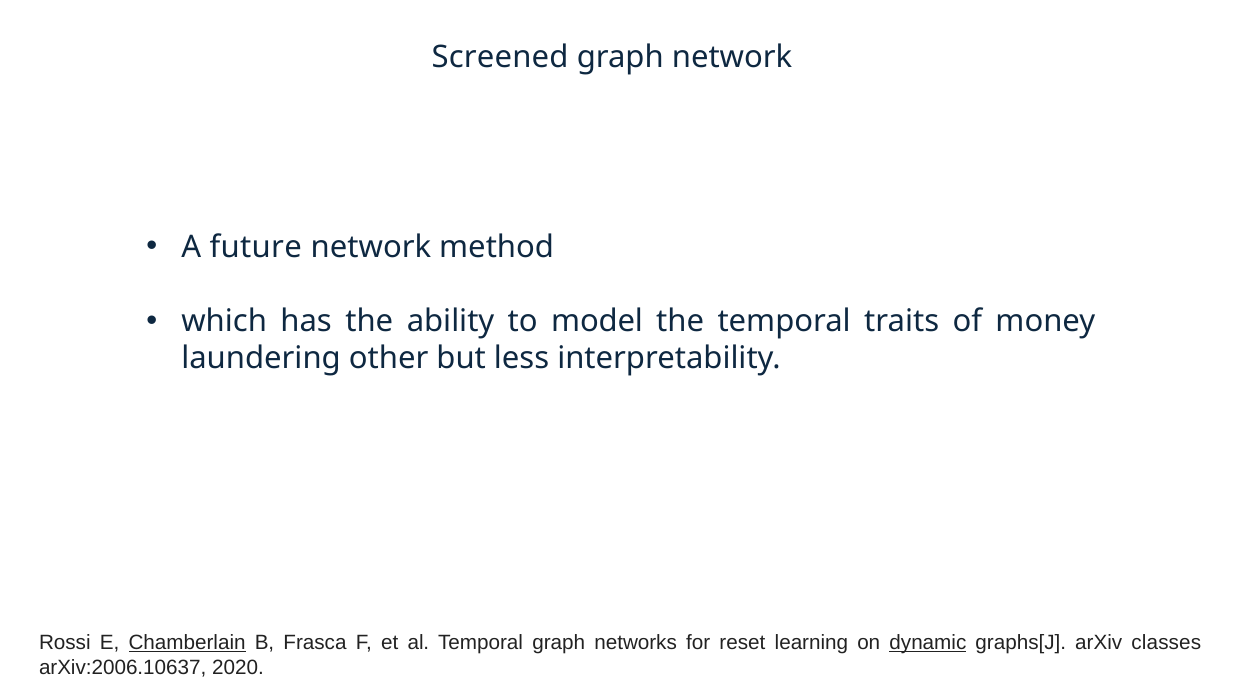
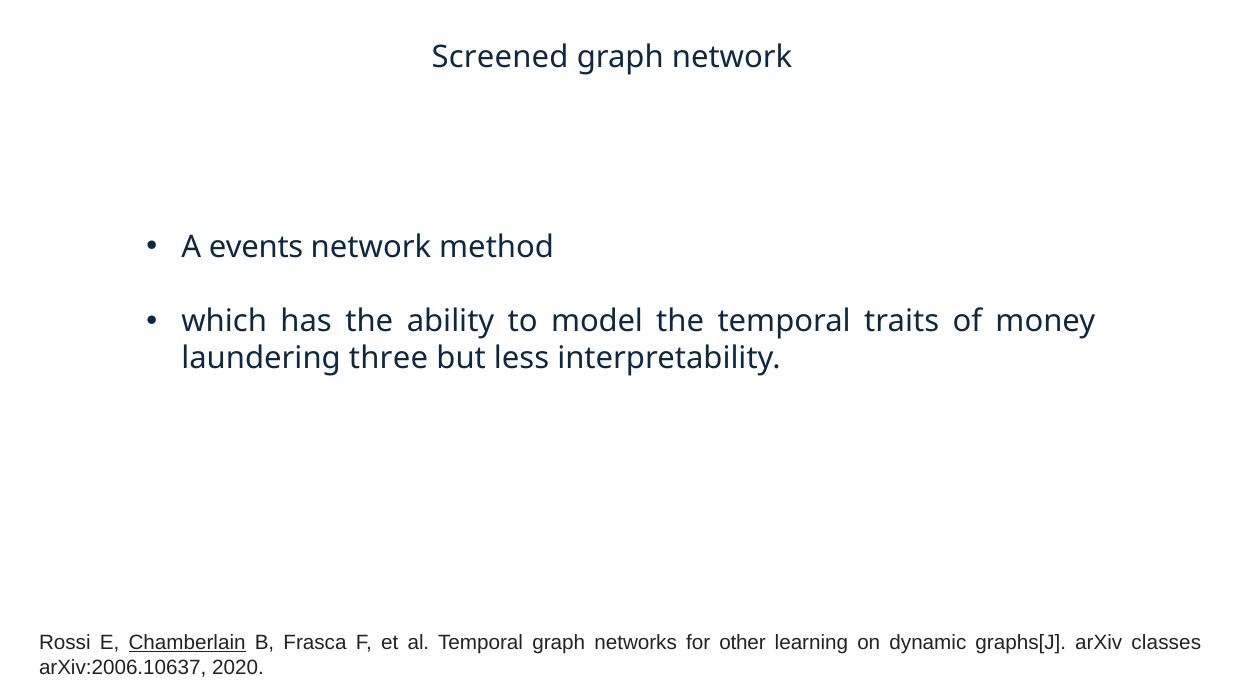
future: future -> events
other: other -> three
reset: reset -> other
dynamic underline: present -> none
